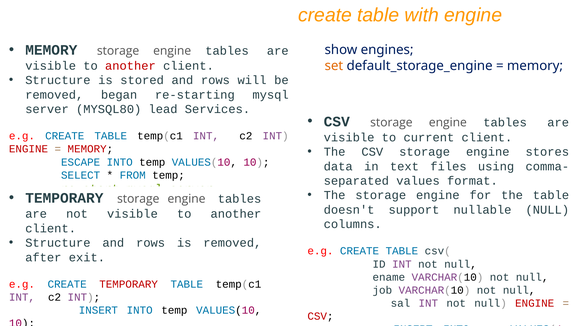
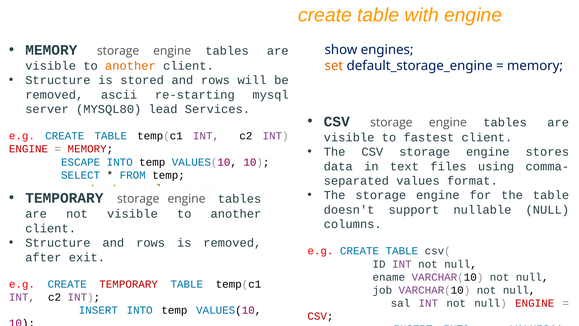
another at (130, 66) colour: red -> orange
began: began -> ascii
current: current -> fastest
